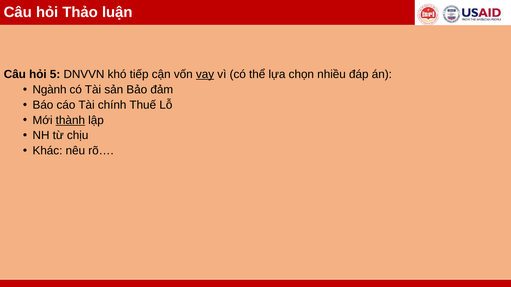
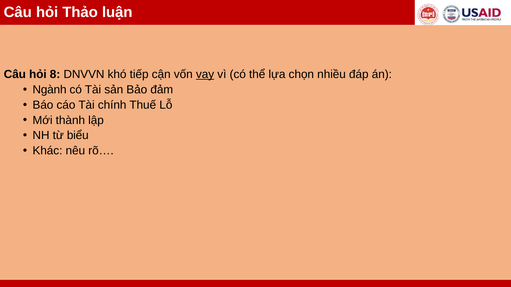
5: 5 -> 8
thành underline: present -> none
chịu: chịu -> biểu
